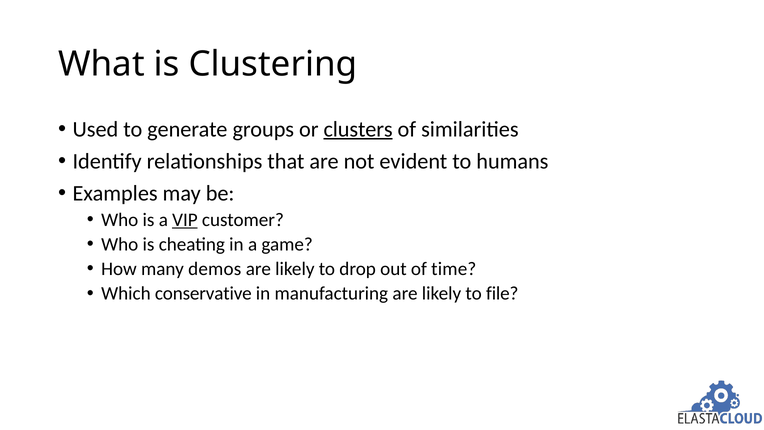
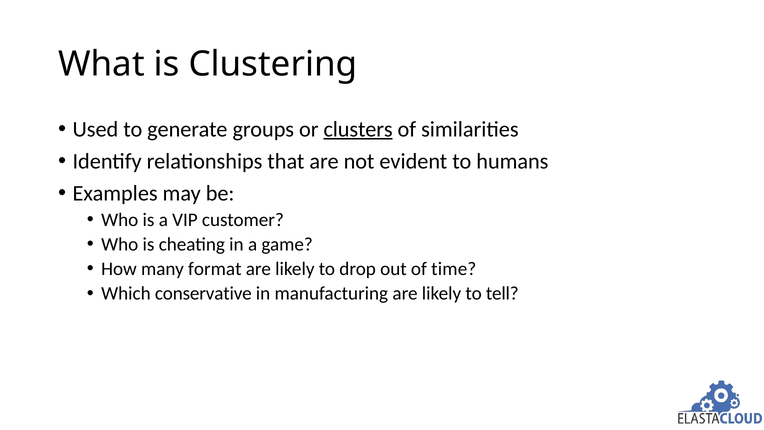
VIP underline: present -> none
demos: demos -> format
file: file -> tell
